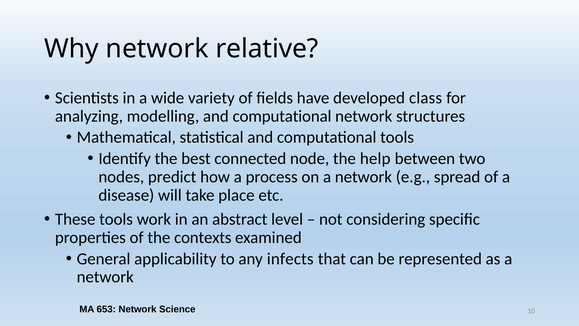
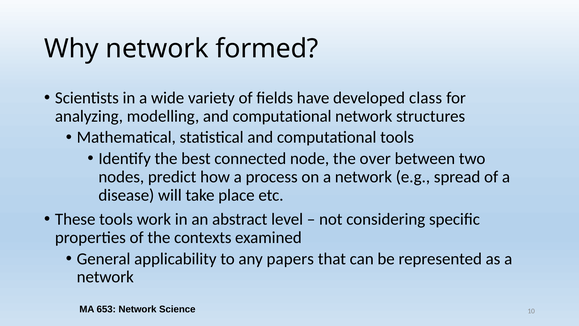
relative: relative -> formed
help: help -> over
infects: infects -> papers
